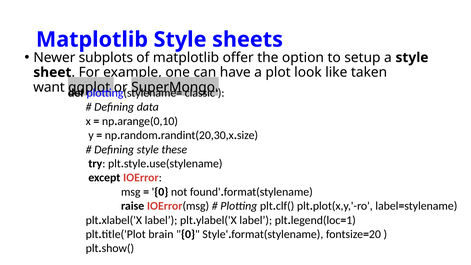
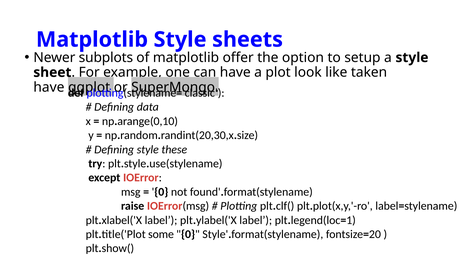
want at (49, 87): want -> have
brain: brain -> some
